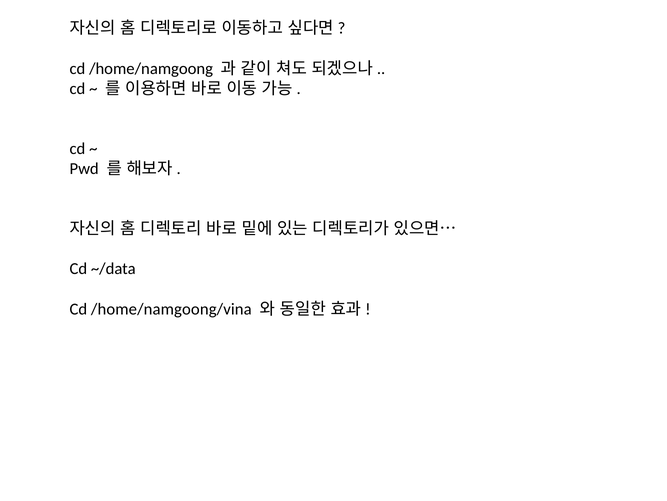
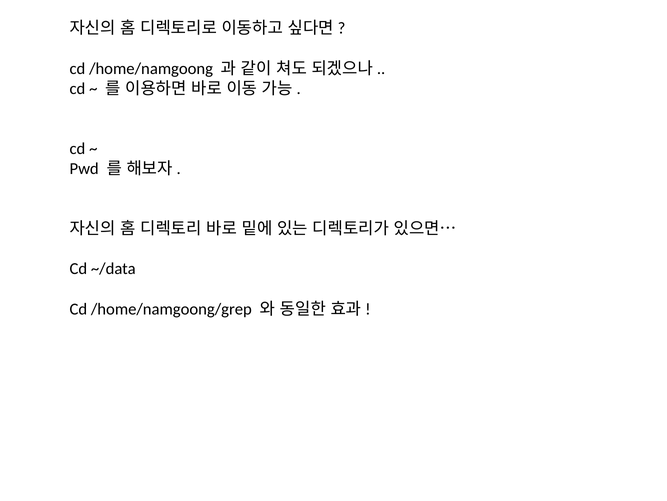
/home/namgoong/vina: /home/namgoong/vina -> /home/namgoong/grep
